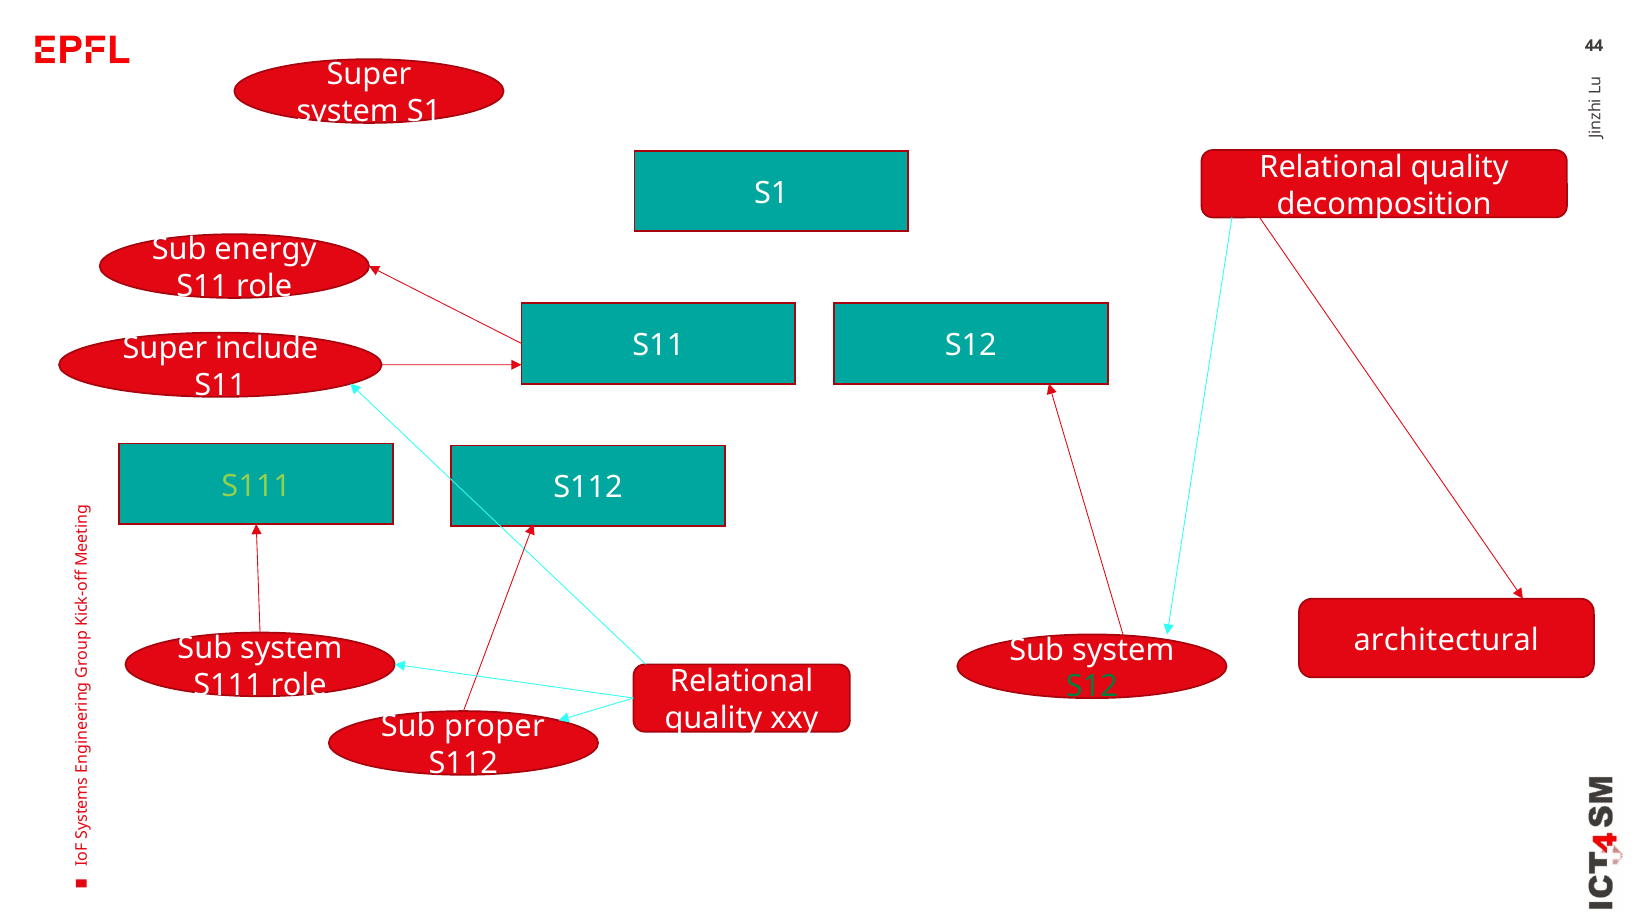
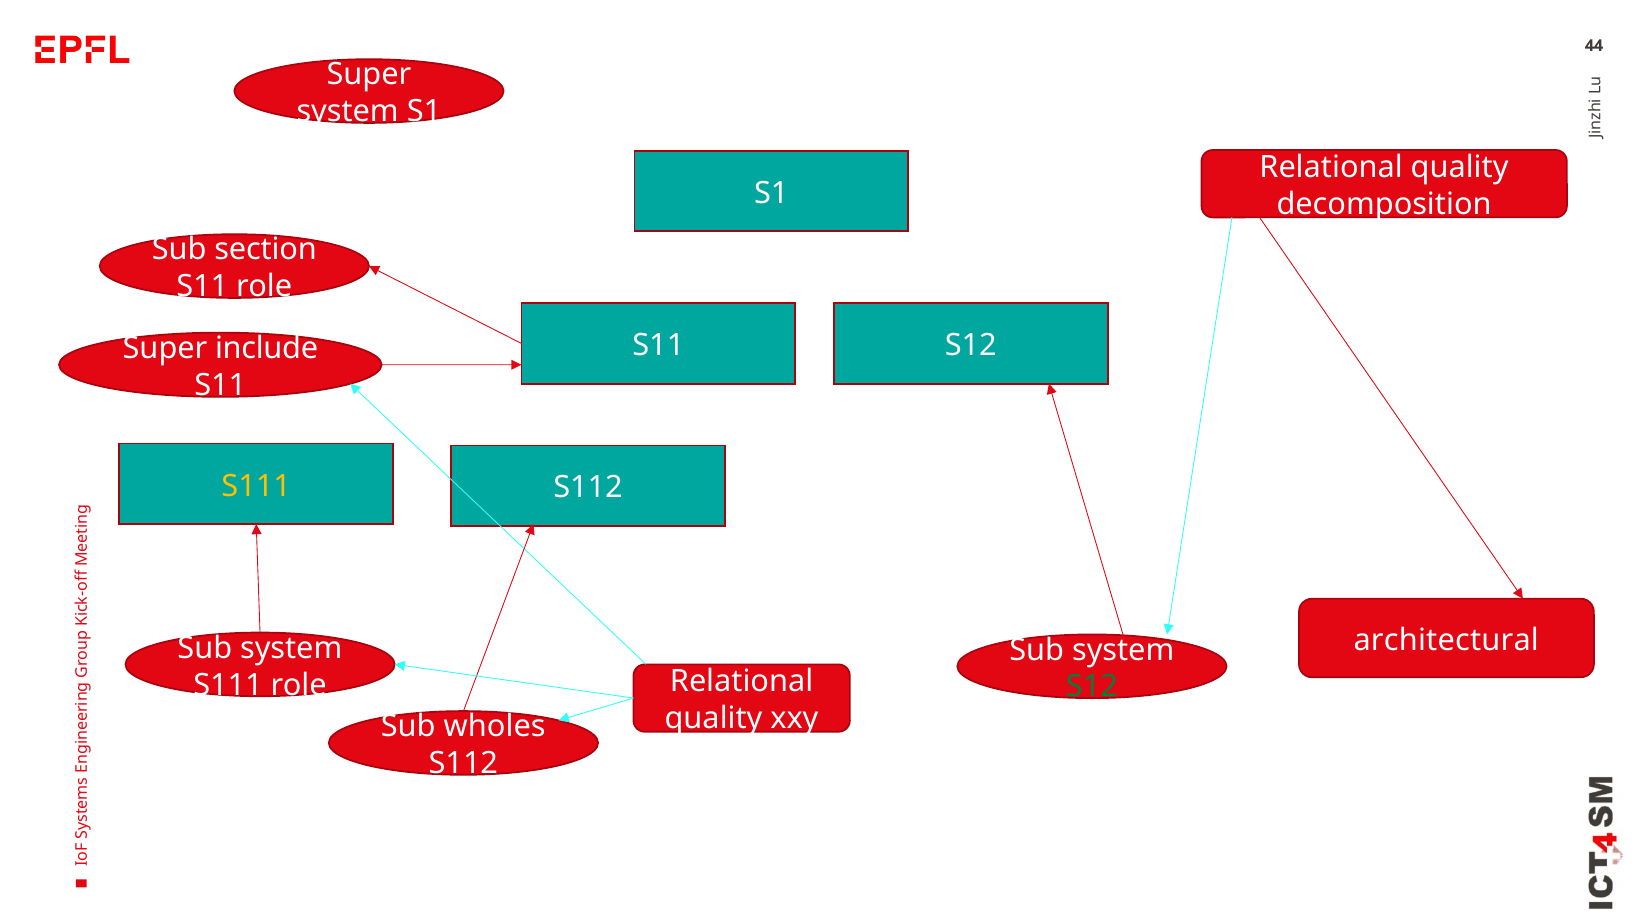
energy: energy -> section
S111 at (256, 486) colour: light green -> yellow
proper: proper -> wholes
